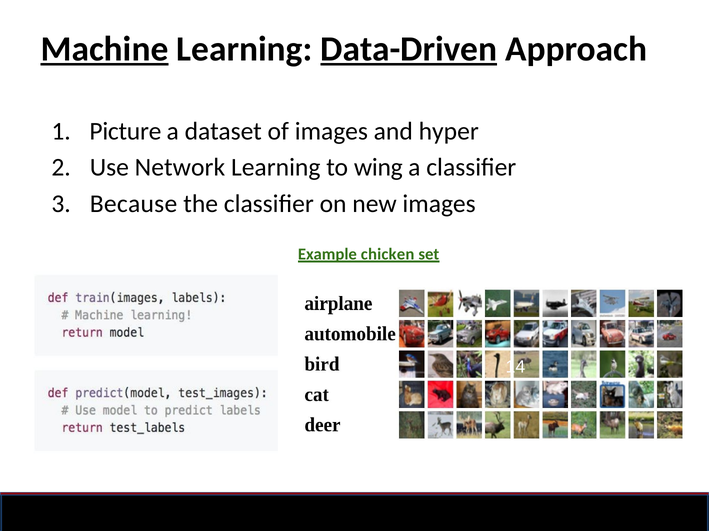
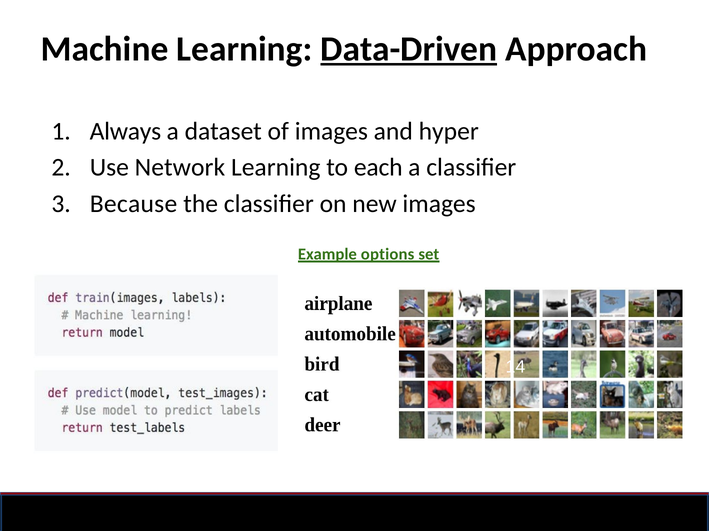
Machine underline: present -> none
Picture: Picture -> Always
wing: wing -> each
chicken: chicken -> options
